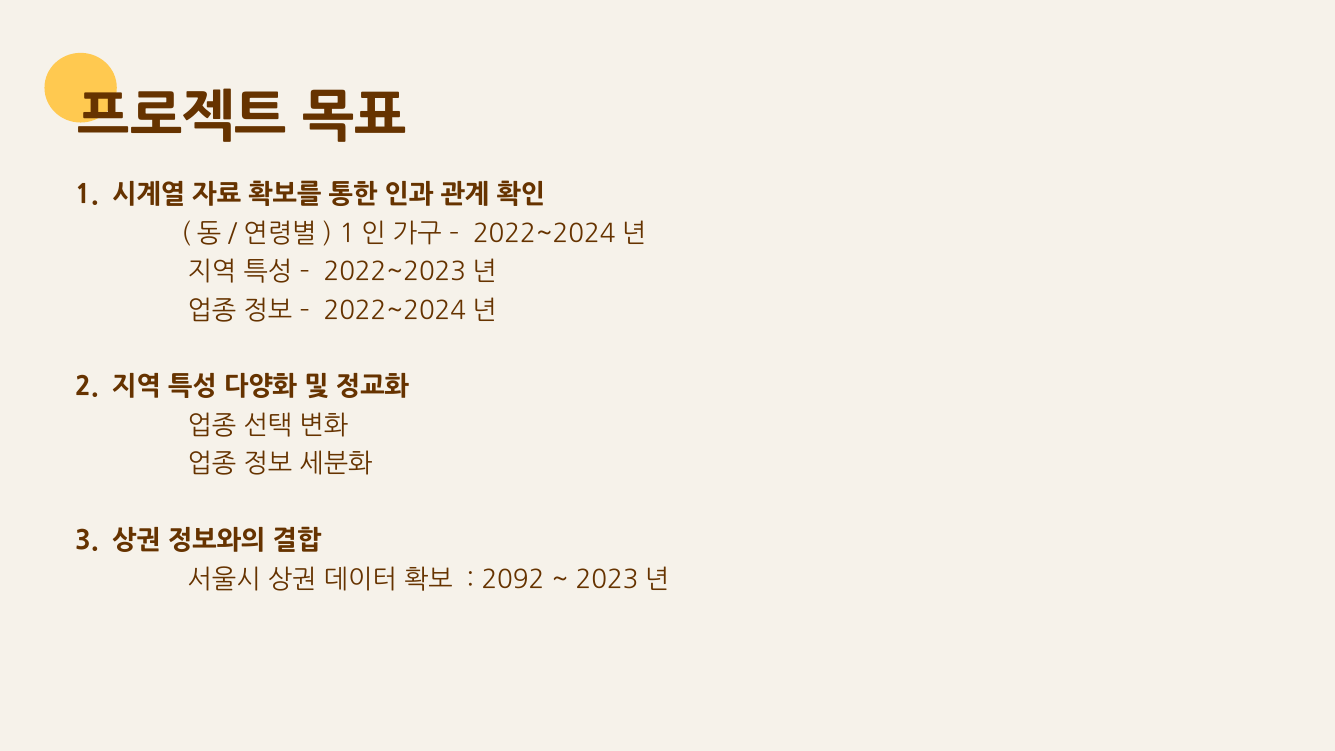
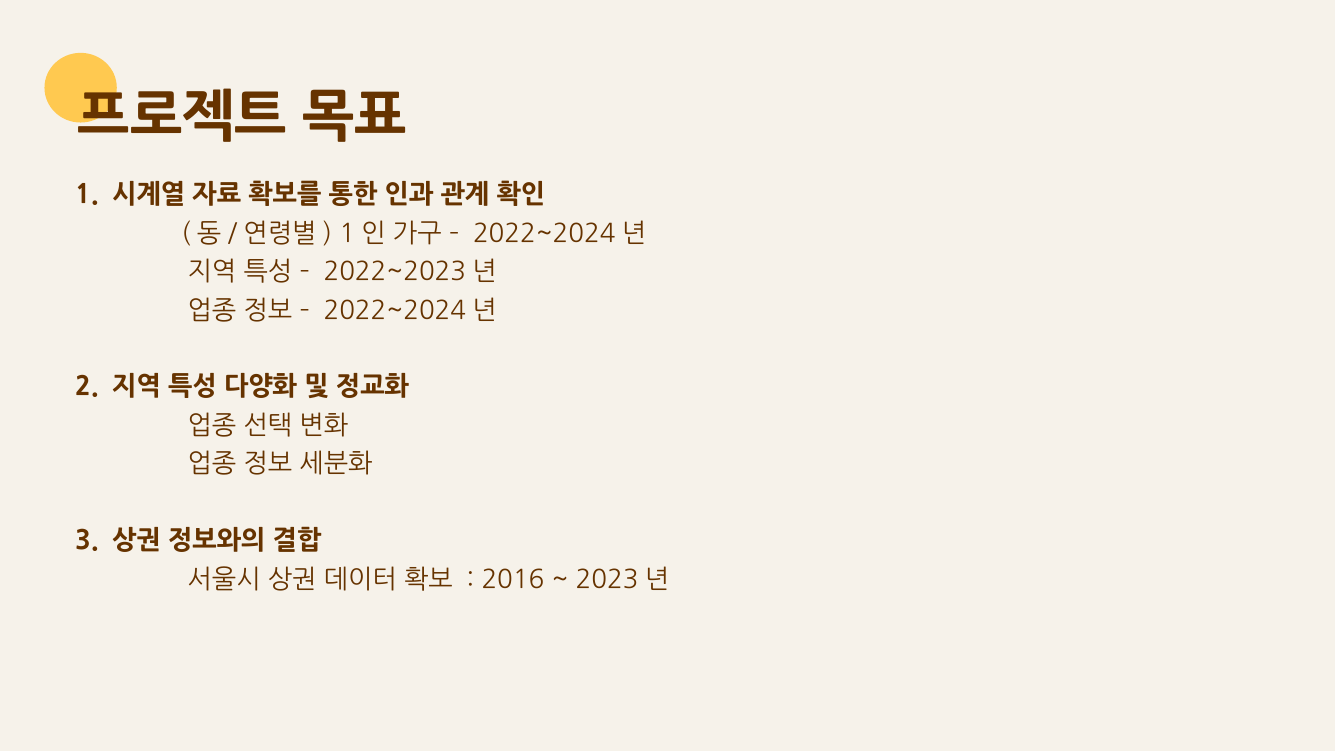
2092: 2092 -> 2016
